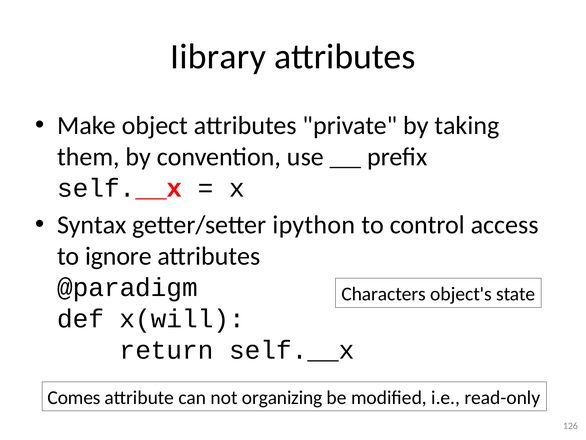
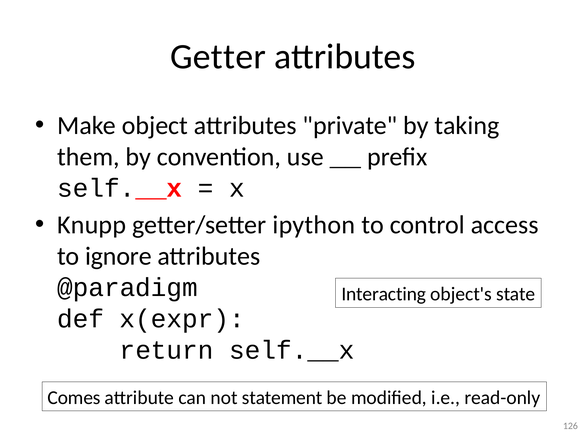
Iibrary: Iibrary -> Getter
Syntax: Syntax -> Knupp
Characters: Characters -> Interacting
x(will: x(will -> x(expr
organizing: organizing -> statement
